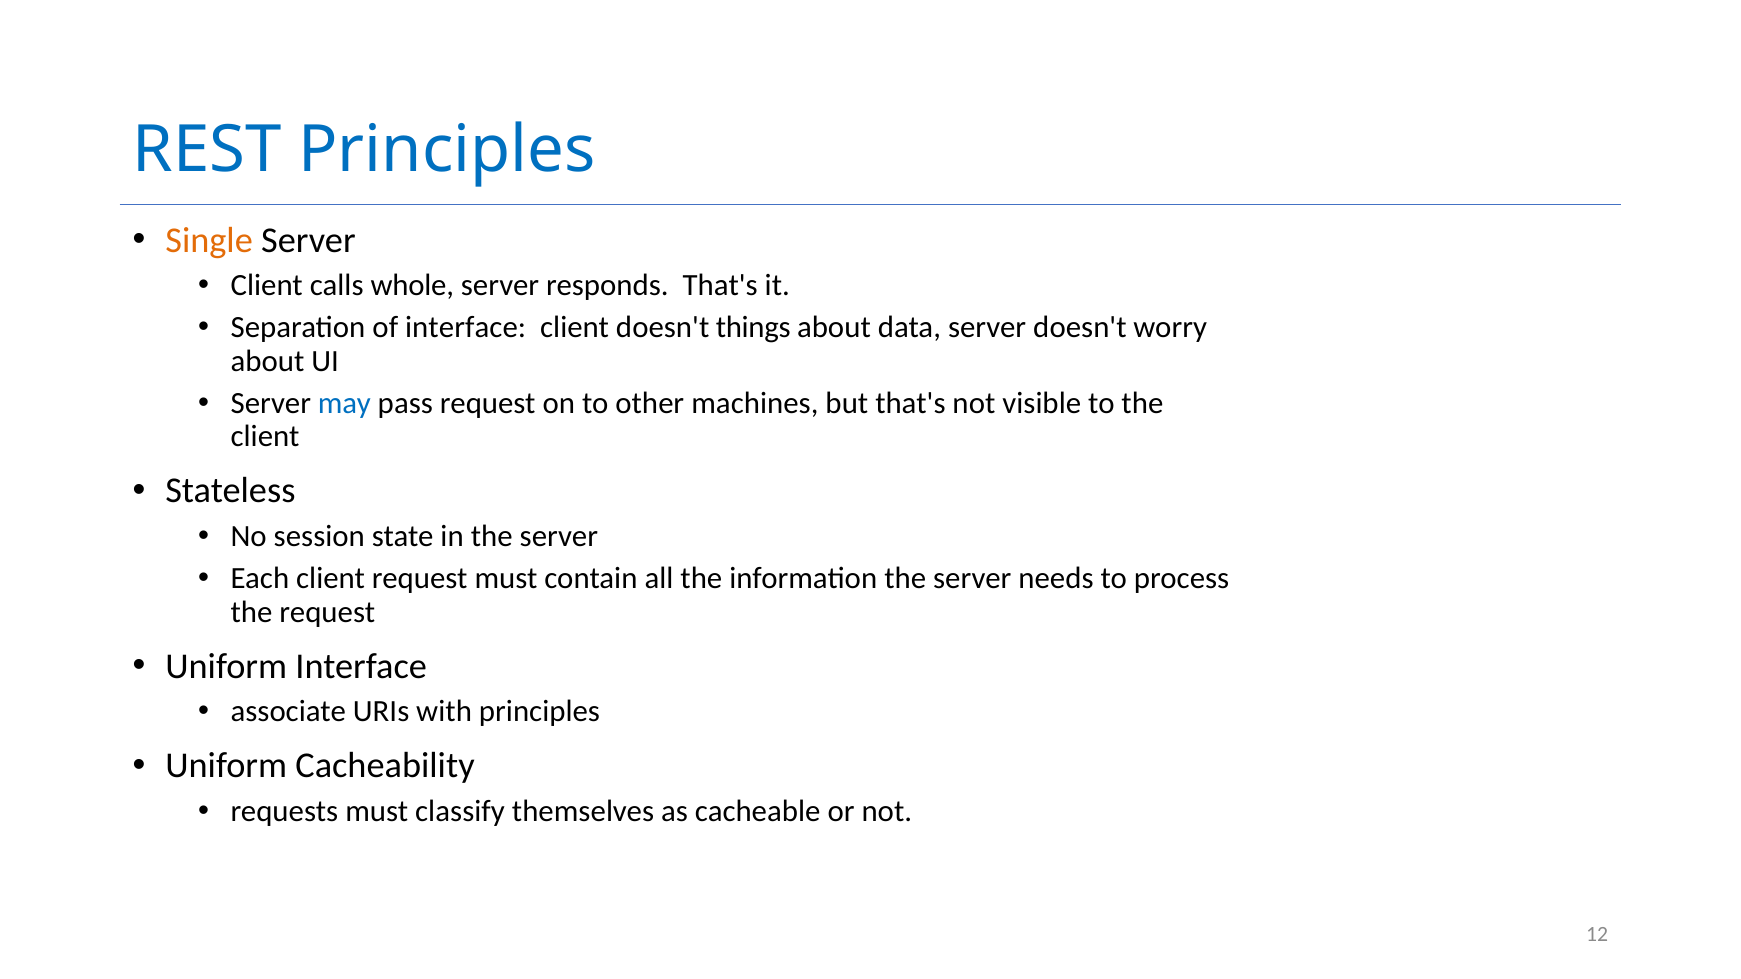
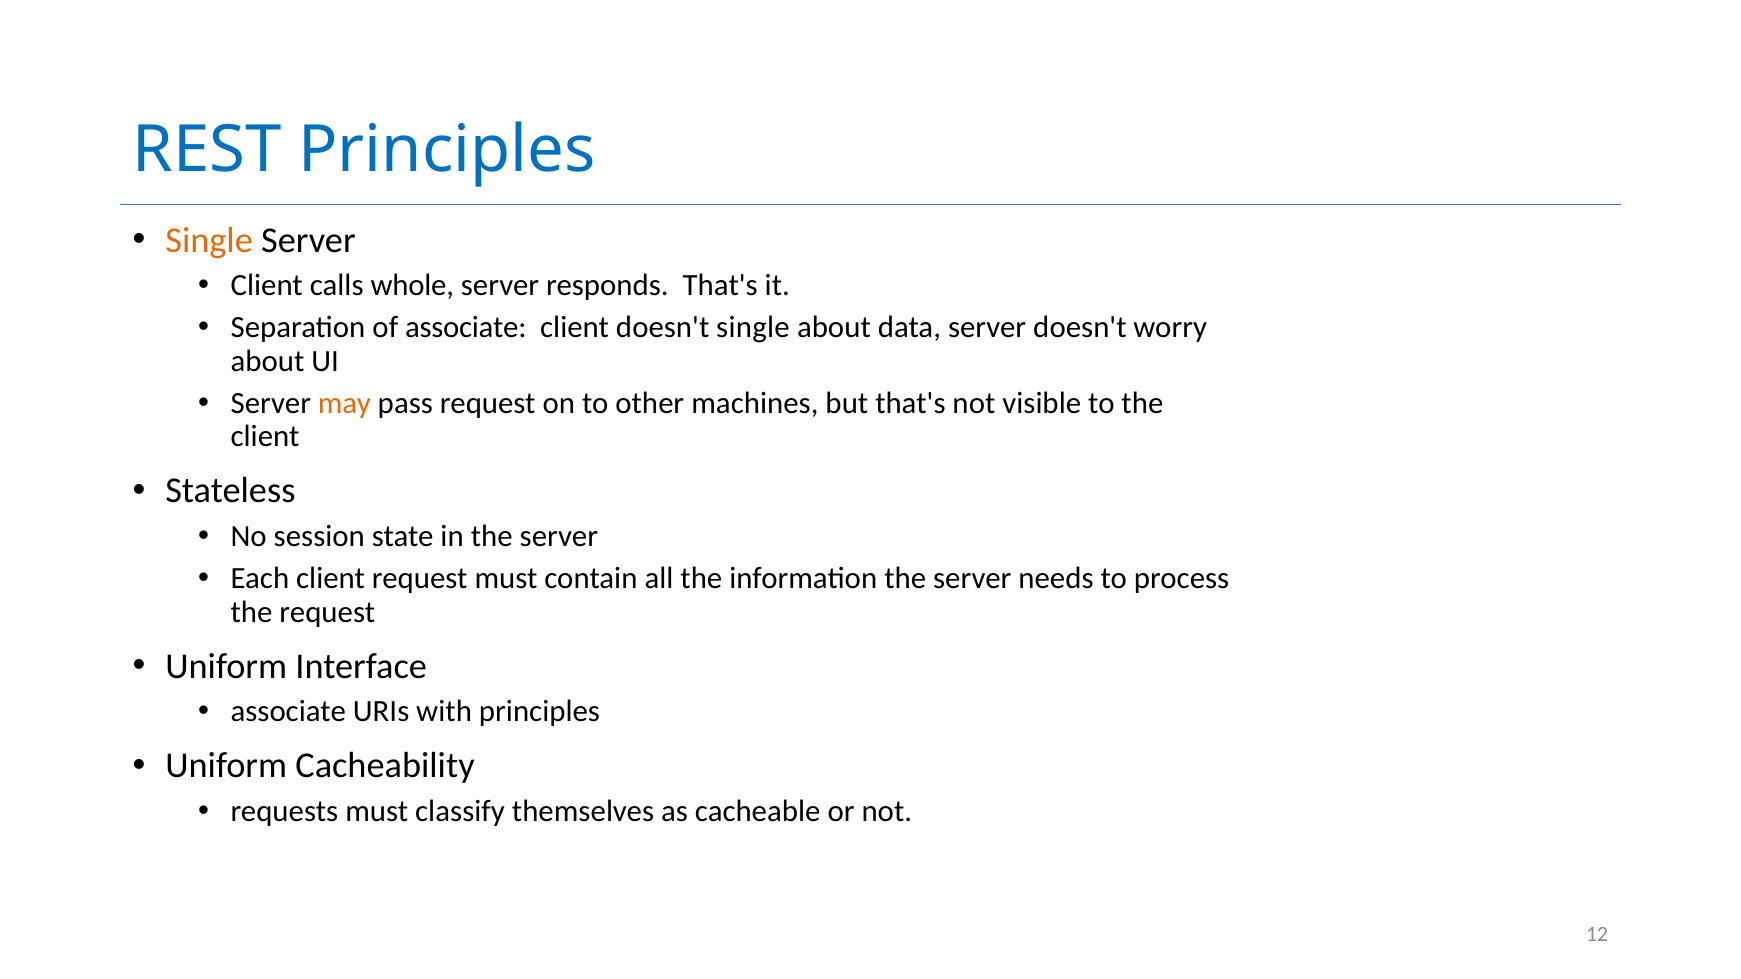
of interface: interface -> associate
doesn't things: things -> single
may colour: blue -> orange
